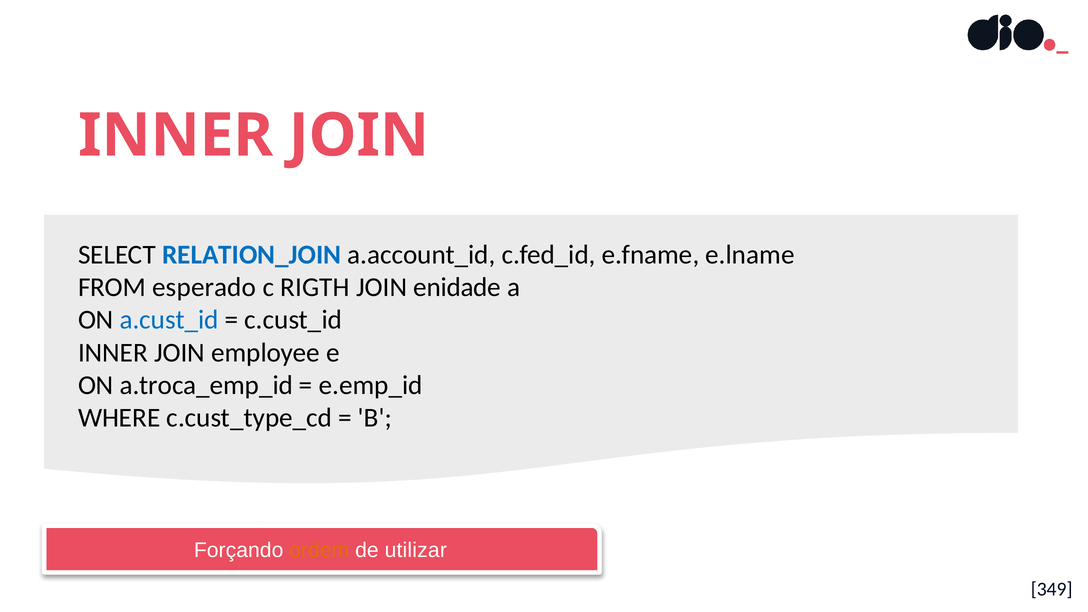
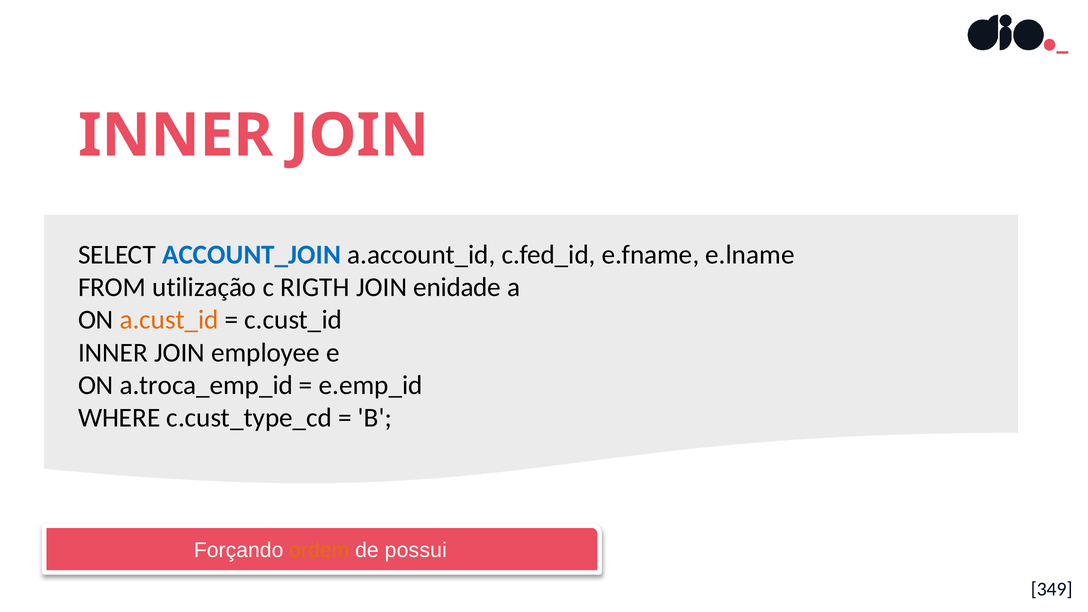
RELATION_JOIN: RELATION_JOIN -> ACCOUNT_JOIN
esperado: esperado -> utilização
a.cust_id colour: blue -> orange
utilizar: utilizar -> possui
